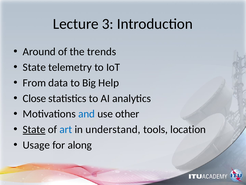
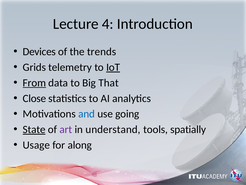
3: 3 -> 4
Around: Around -> Devices
State at (34, 67): State -> Grids
IoT underline: none -> present
From underline: none -> present
Help: Help -> That
other: other -> going
art colour: blue -> purple
location: location -> spatially
